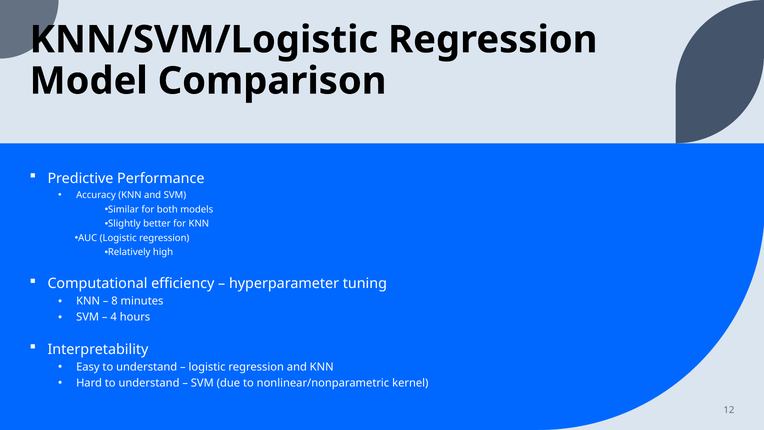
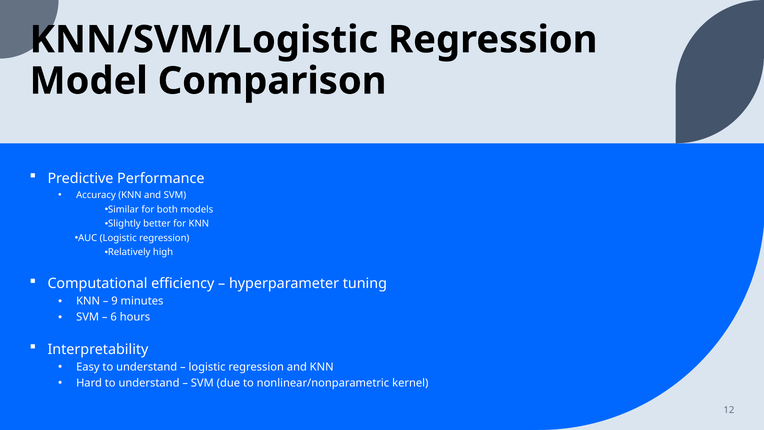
8: 8 -> 9
4: 4 -> 6
